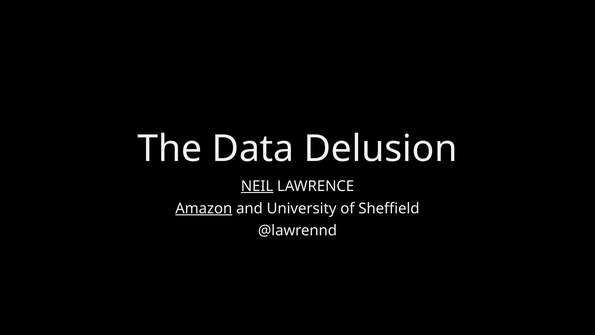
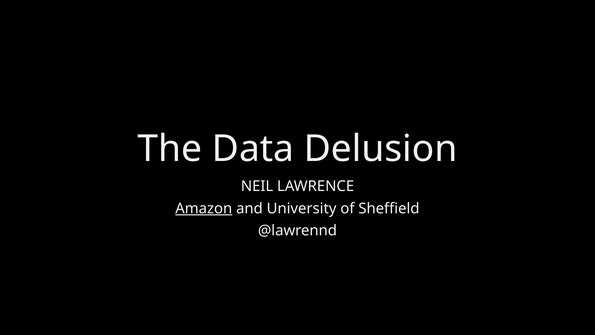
NEIL underline: present -> none
